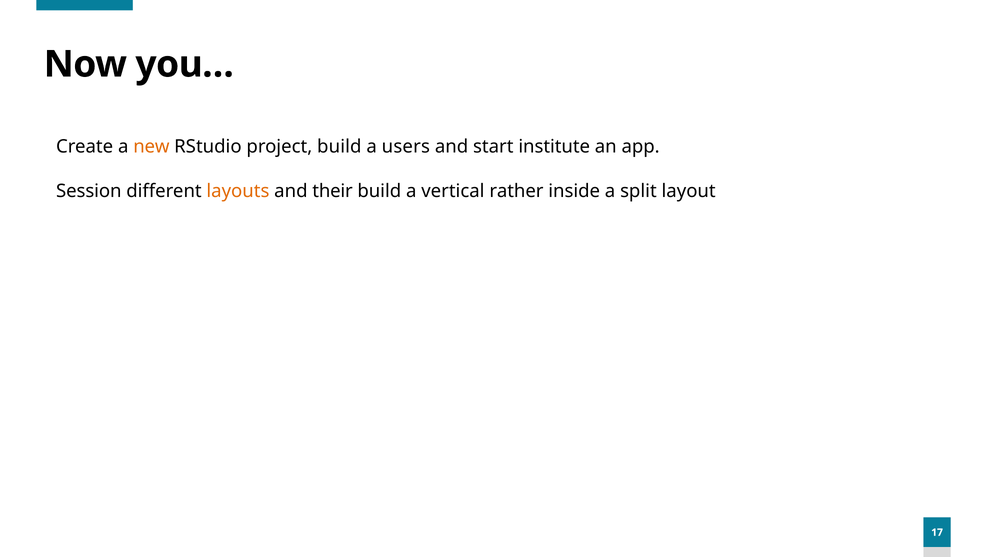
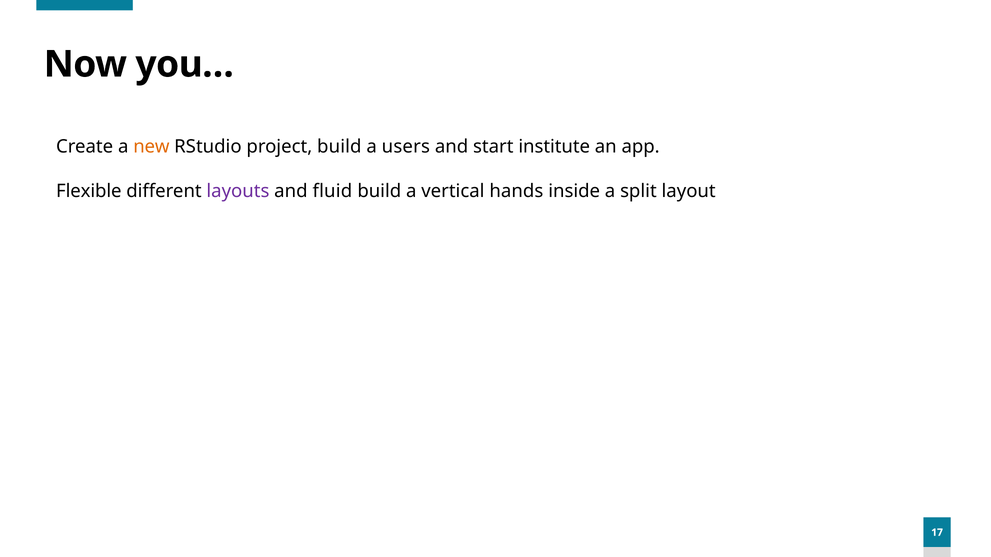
Session: Session -> Flexible
layouts colour: orange -> purple
their: their -> fluid
rather: rather -> hands
